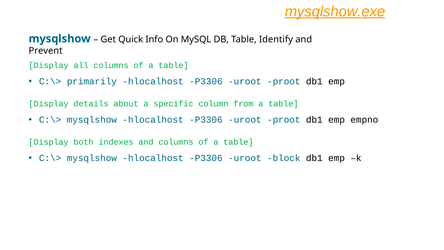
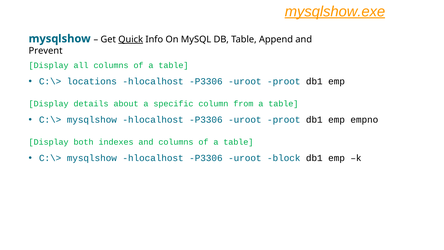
Quick underline: none -> present
Identify: Identify -> Append
primarily: primarily -> locations
